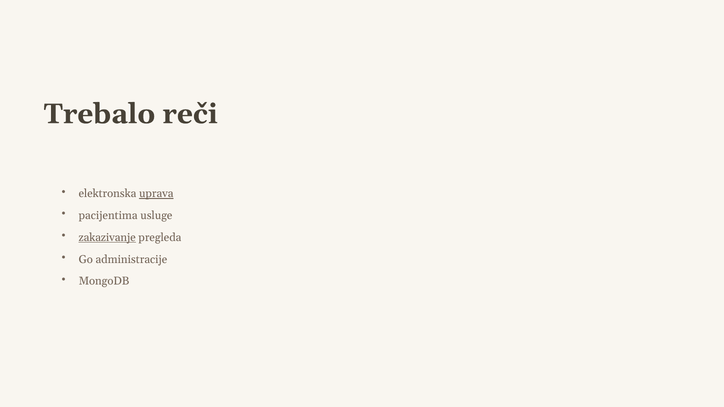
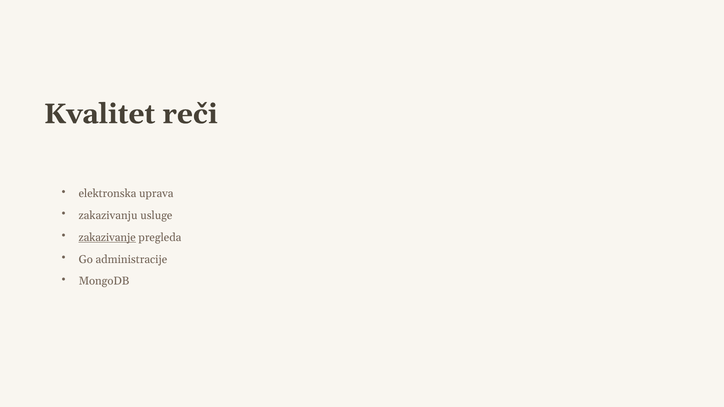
Trebalo: Trebalo -> Kvalitet
uprava underline: present -> none
pacijentima: pacijentima -> zakazivanju
